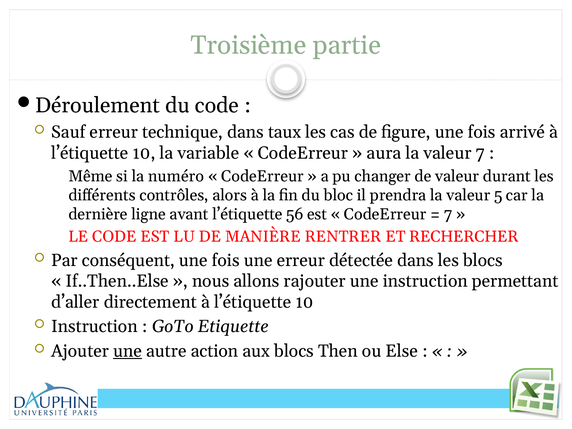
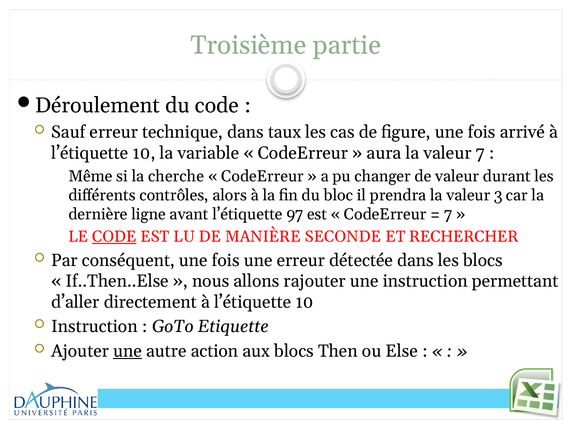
numéro: numéro -> cherche
5: 5 -> 3
56: 56 -> 97
CODE at (114, 237) underline: none -> present
RENTRER: RENTRER -> SECONDE
